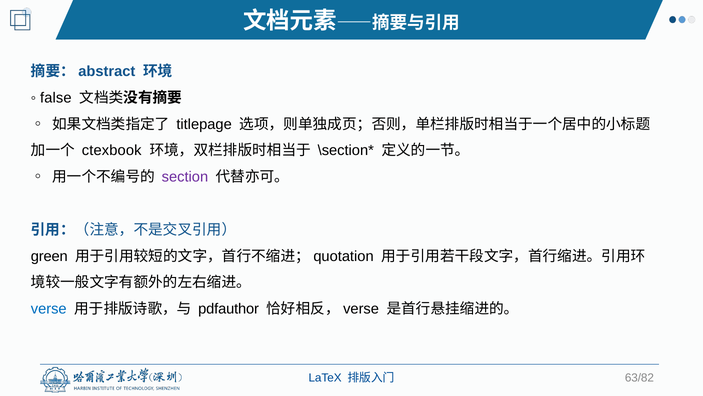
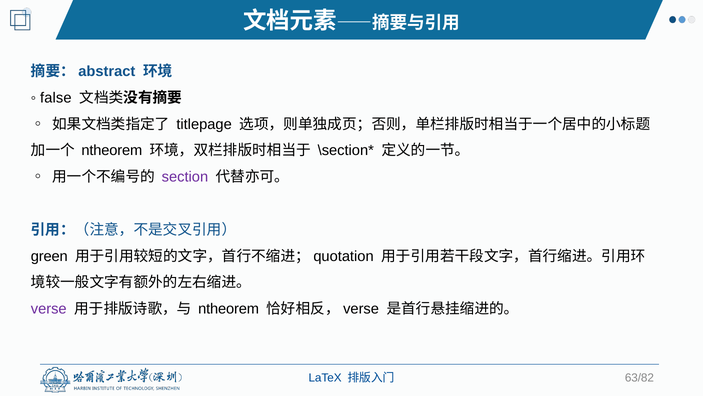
ctexbook at (112, 150): ctexbook -> ntheorem
verse colour: blue -> purple
pdfauthor at (229, 309): pdfauthor -> ntheorem
